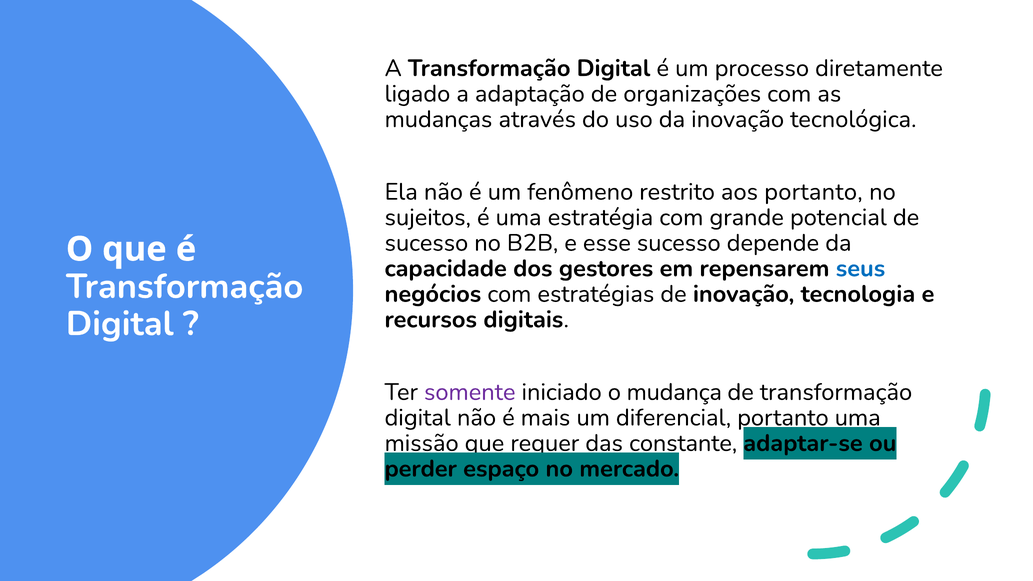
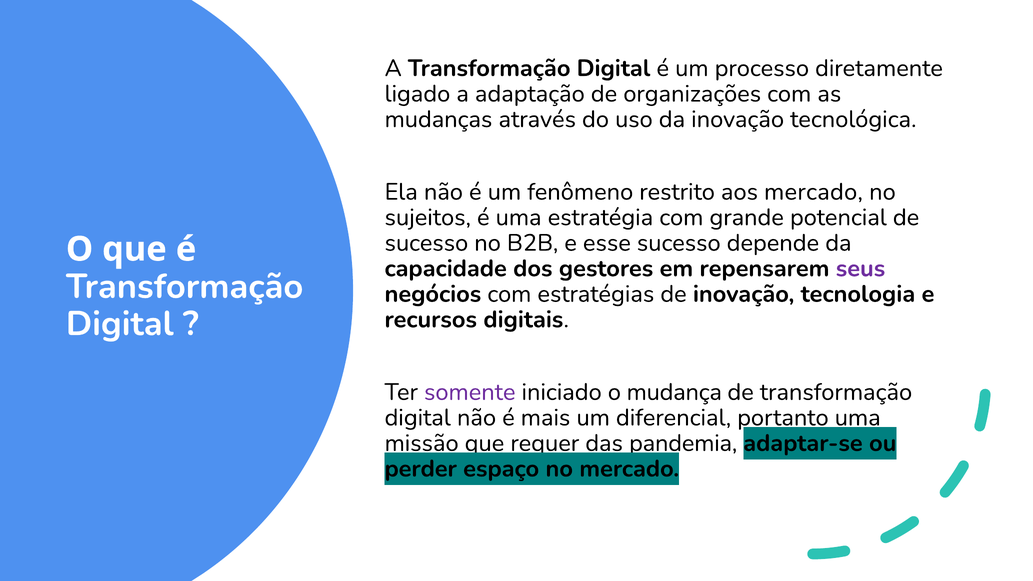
aos portanto: portanto -> mercado
seus colour: blue -> purple
constante: constante -> pandemia
